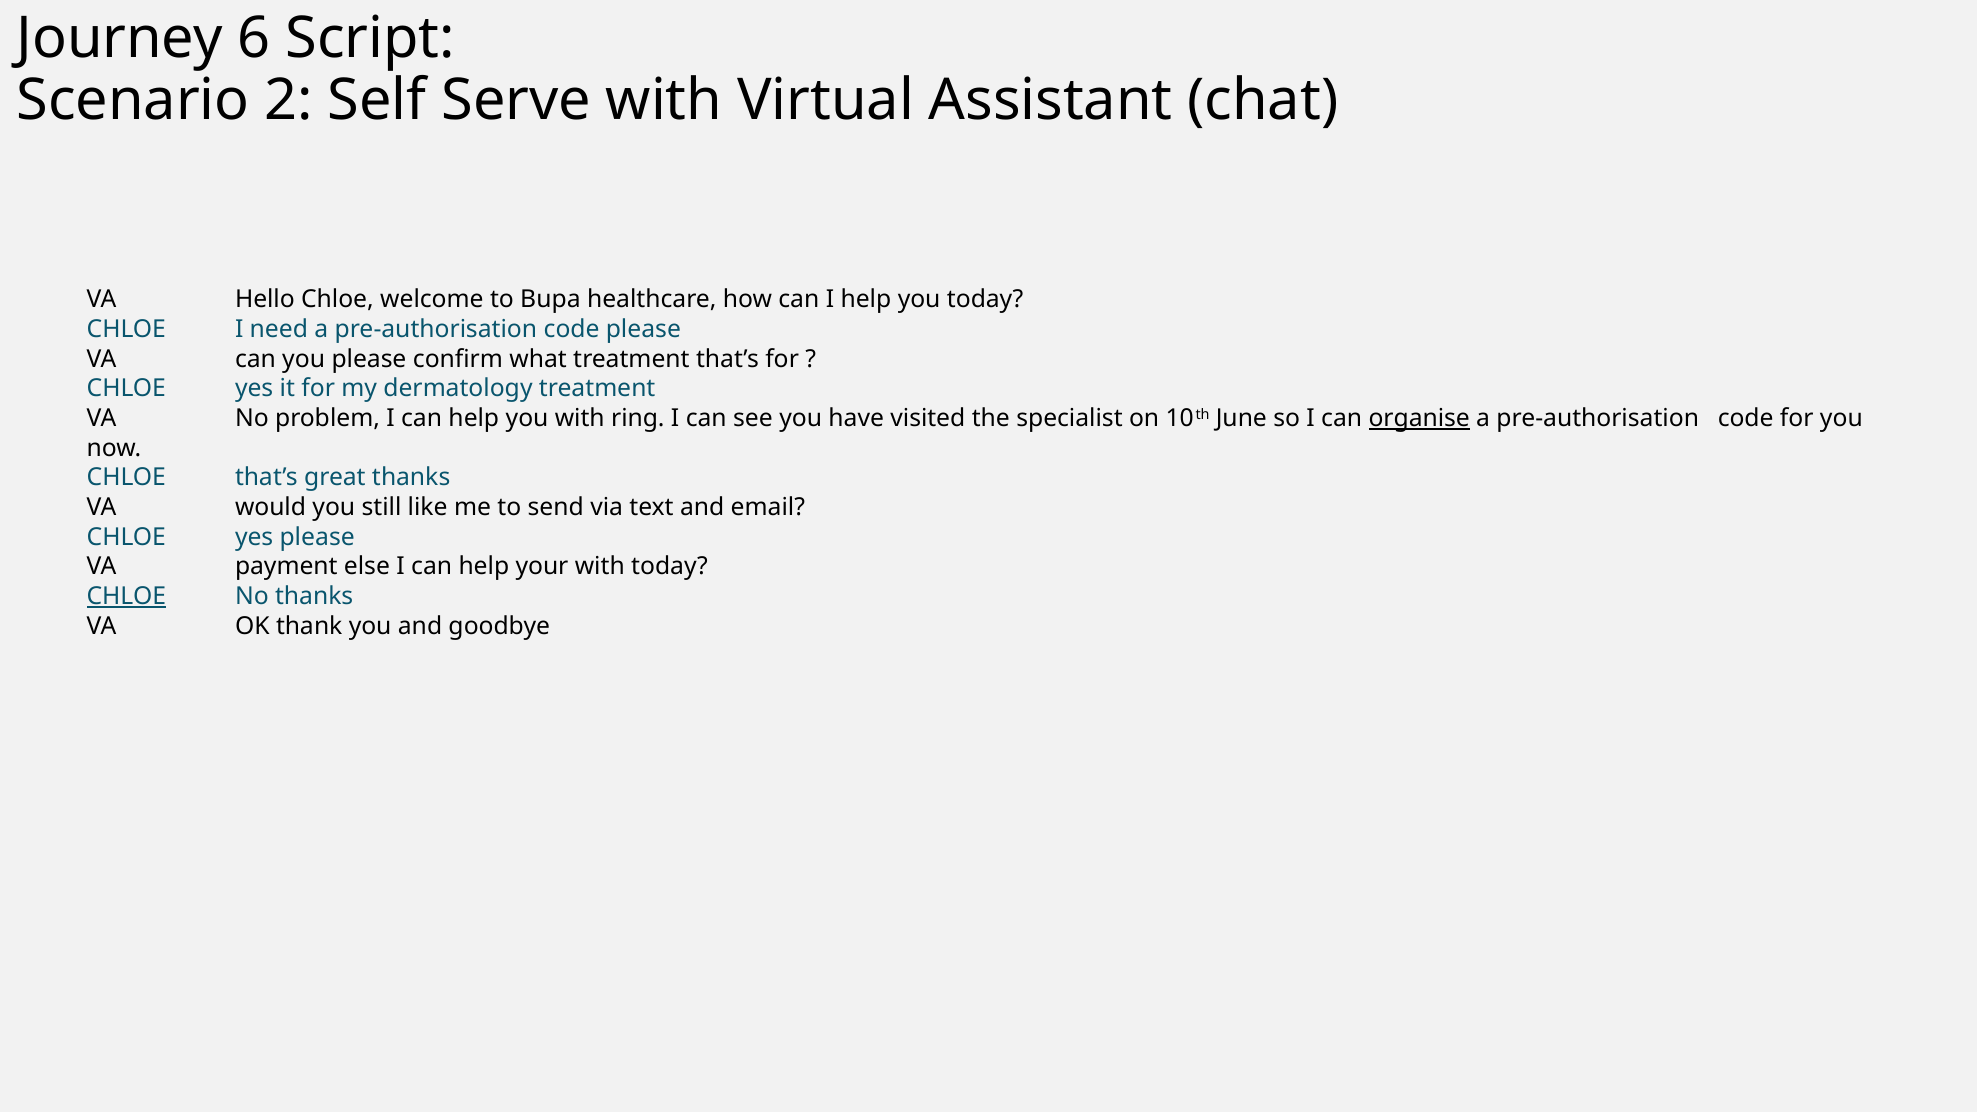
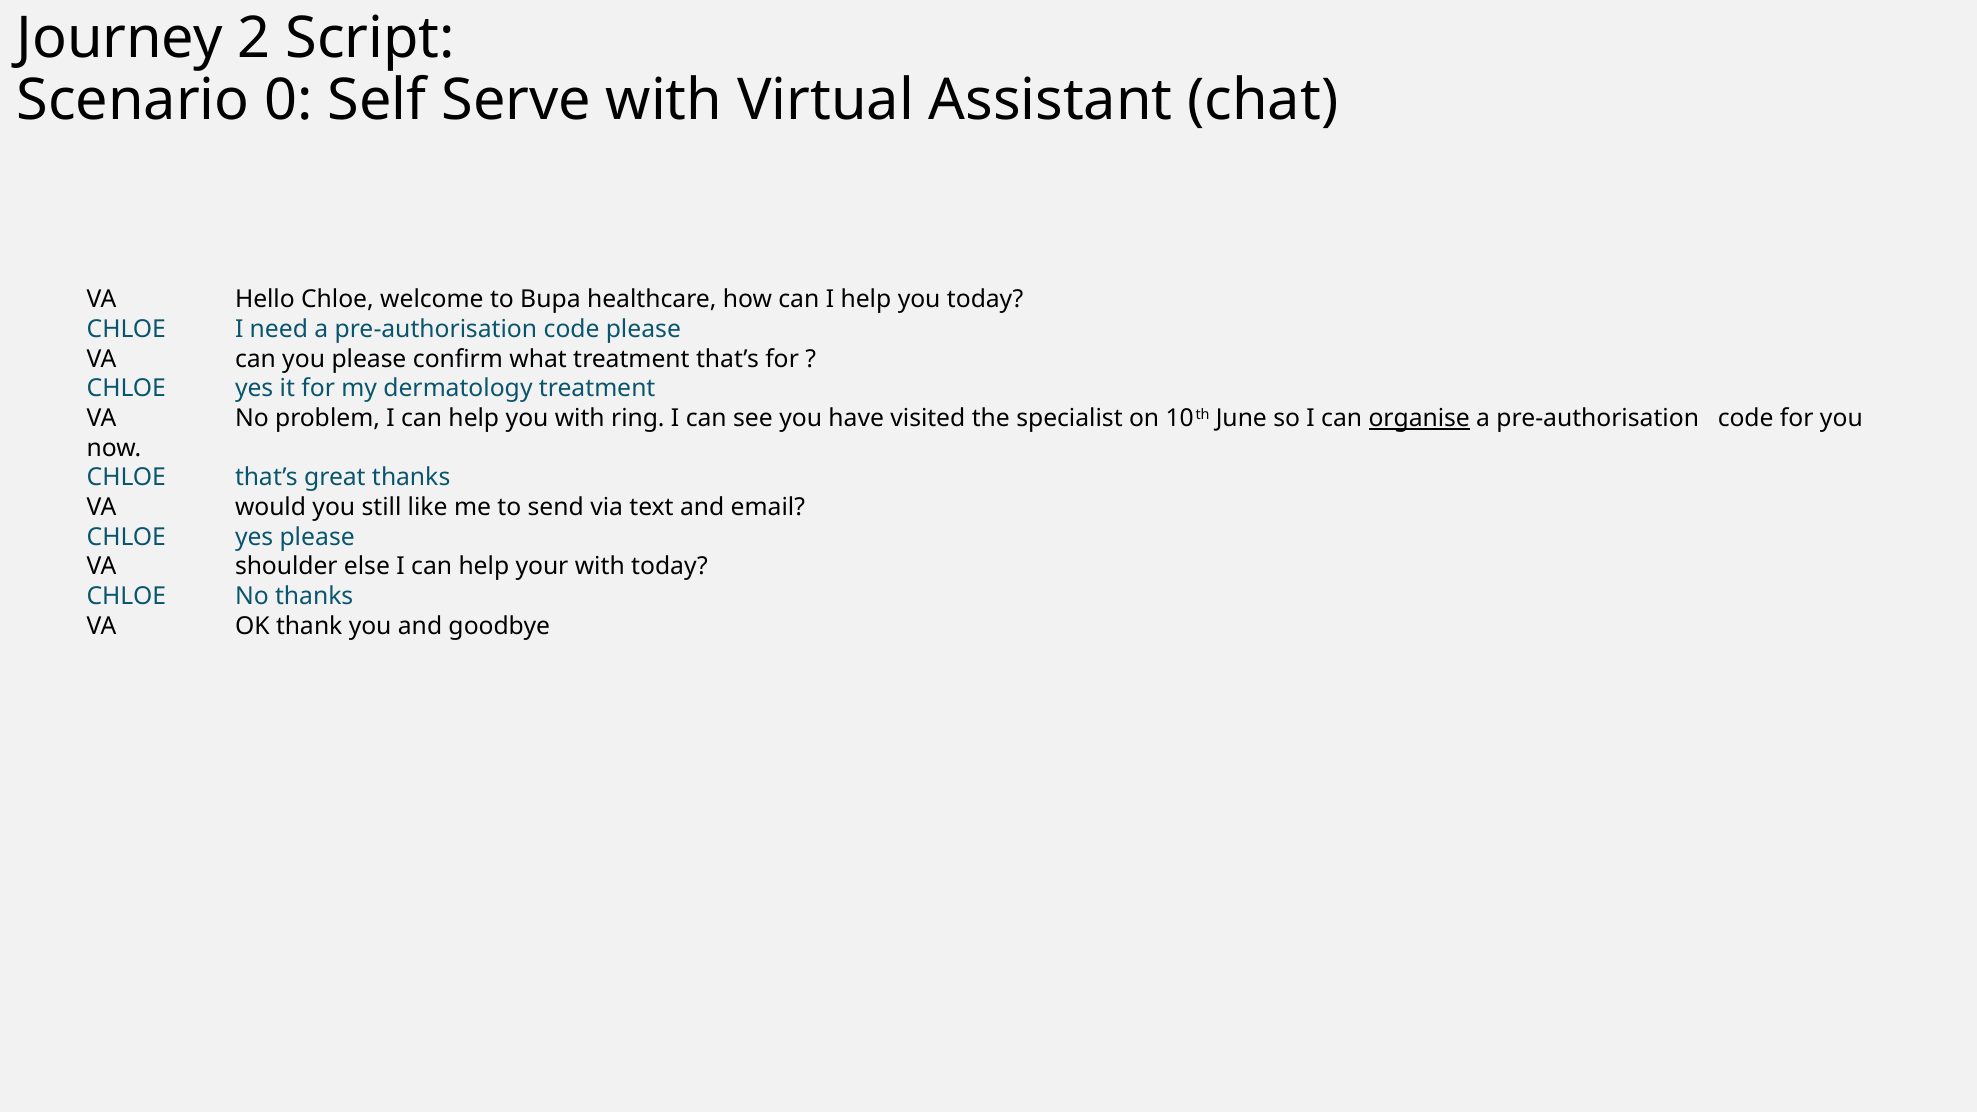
6: 6 -> 2
2: 2 -> 0
payment: payment -> shoulder
CHLOE at (126, 596) underline: present -> none
